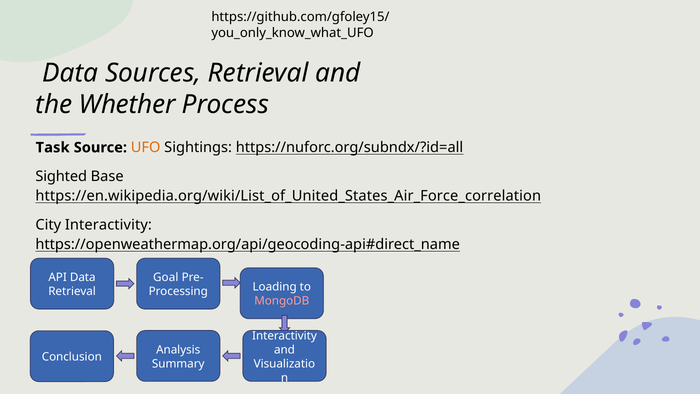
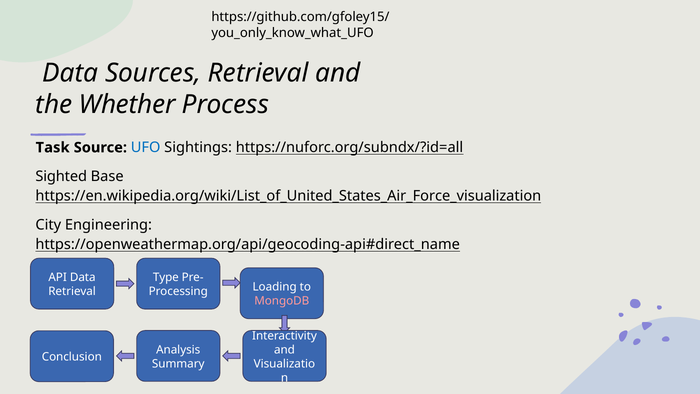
UFO colour: orange -> blue
https://en.wikipedia.org/wiki/List_of_United_States_Air_Force_correlation: https://en.wikipedia.org/wiki/List_of_United_States_Air_Force_correlation -> https://en.wikipedia.org/wiki/List_of_United_States_Air_Force_visualization
City Interactivity: Interactivity -> Engineering
Goal: Goal -> Type
